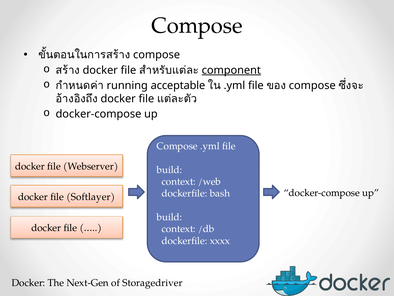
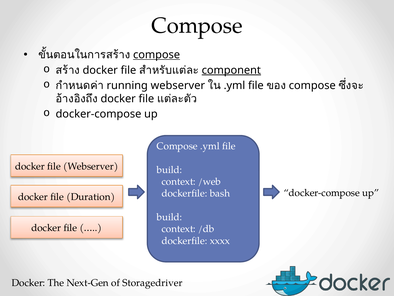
compose at (157, 55) underline: none -> present
running acceptable: acceptable -> webserver
Softlayer: Softlayer -> Duration
